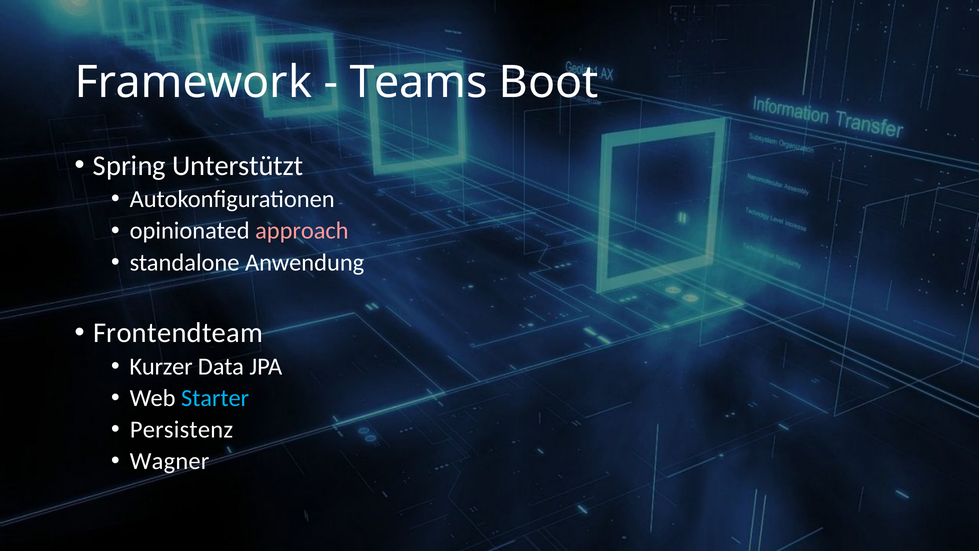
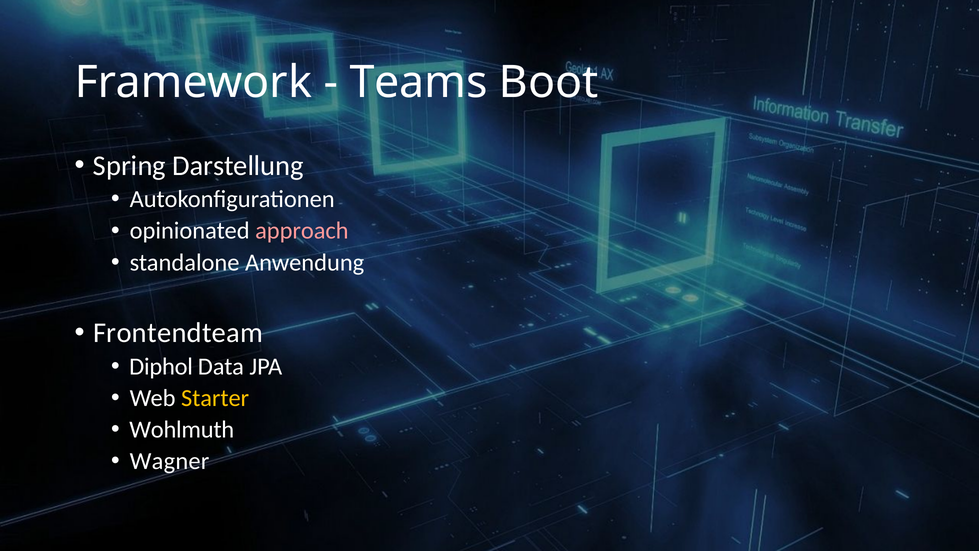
Unterstützt: Unterstützt -> Darstellung
Kurzer: Kurzer -> Diphol
Starter colour: light blue -> yellow
Persistenz: Persistenz -> Wohlmuth
